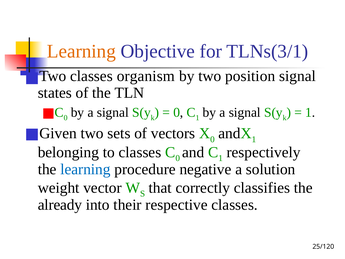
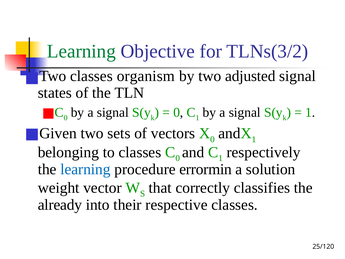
Learning at (81, 51) colour: orange -> green
TLNs(3/1: TLNs(3/1 -> TLNs(3/2
position: position -> adjusted
negative: negative -> errormin
